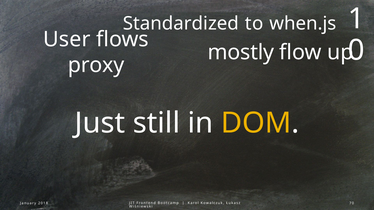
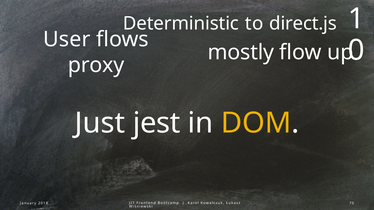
Standardized: Standardized -> Deterministic
when.js: when.js -> direct.js
still: still -> jest
